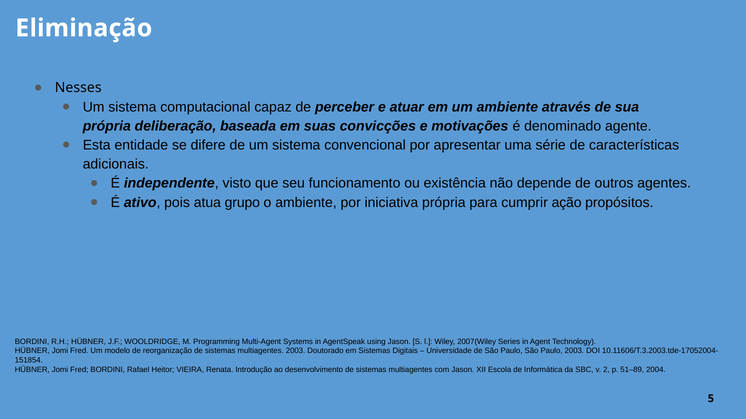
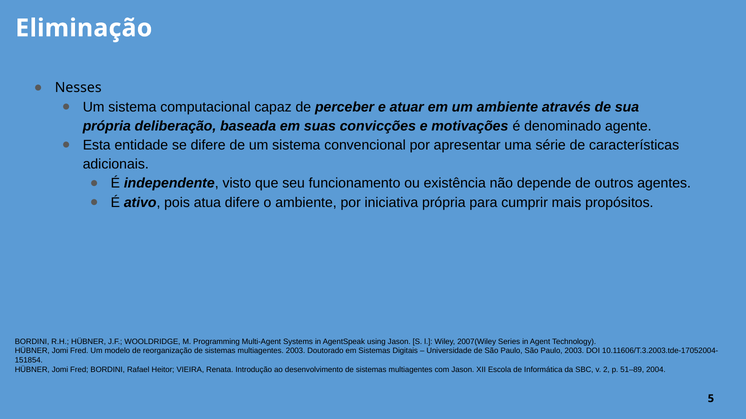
atua grupo: grupo -> difere
ação: ação -> mais
